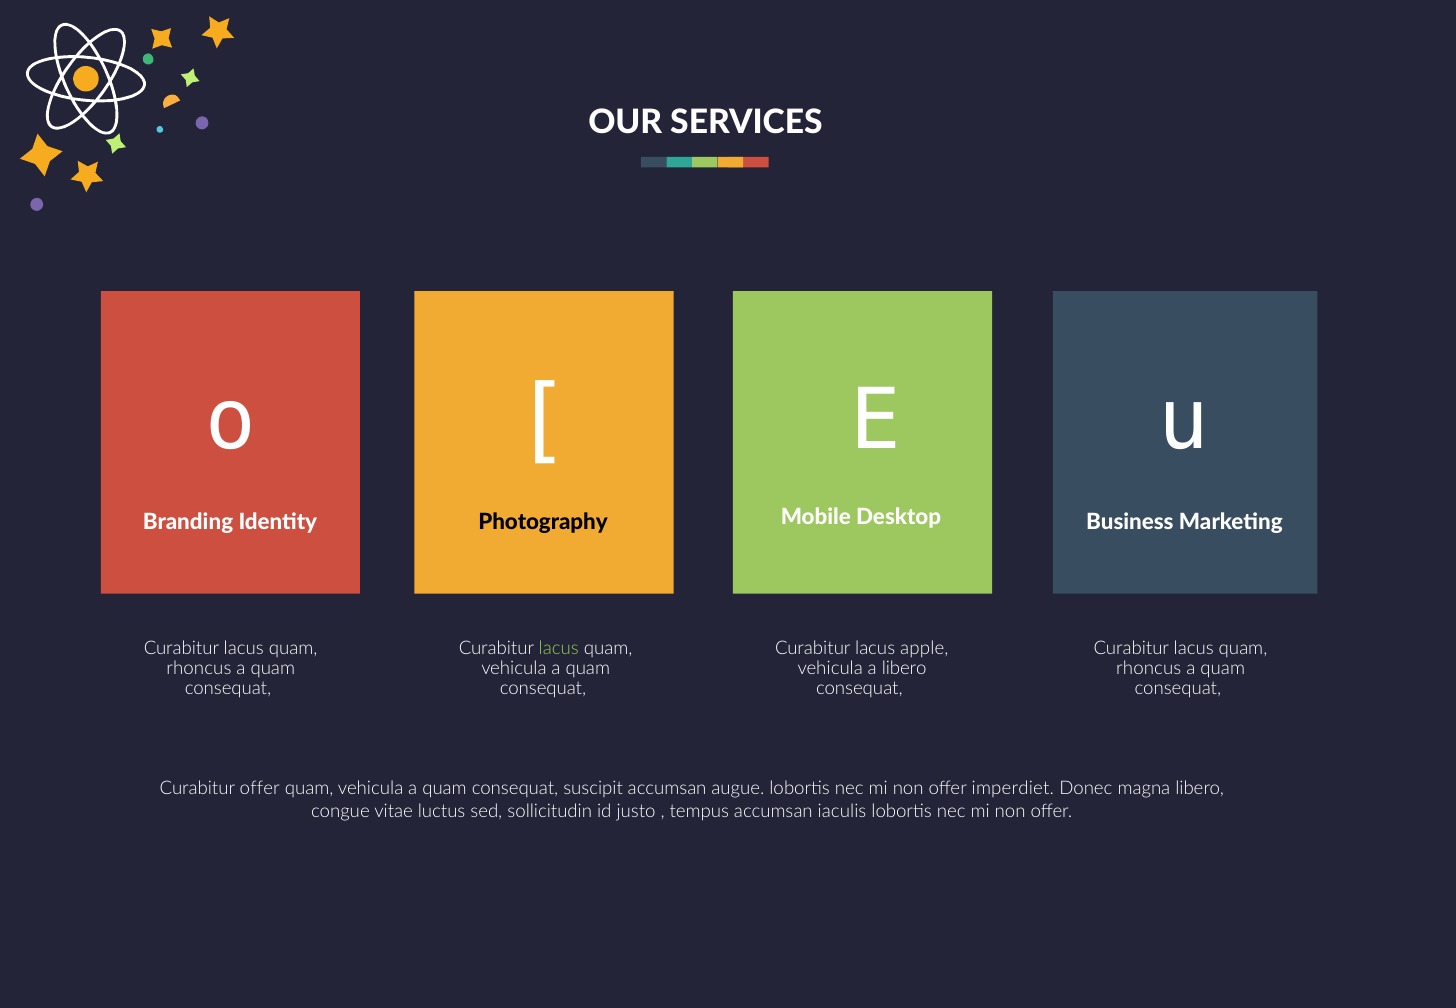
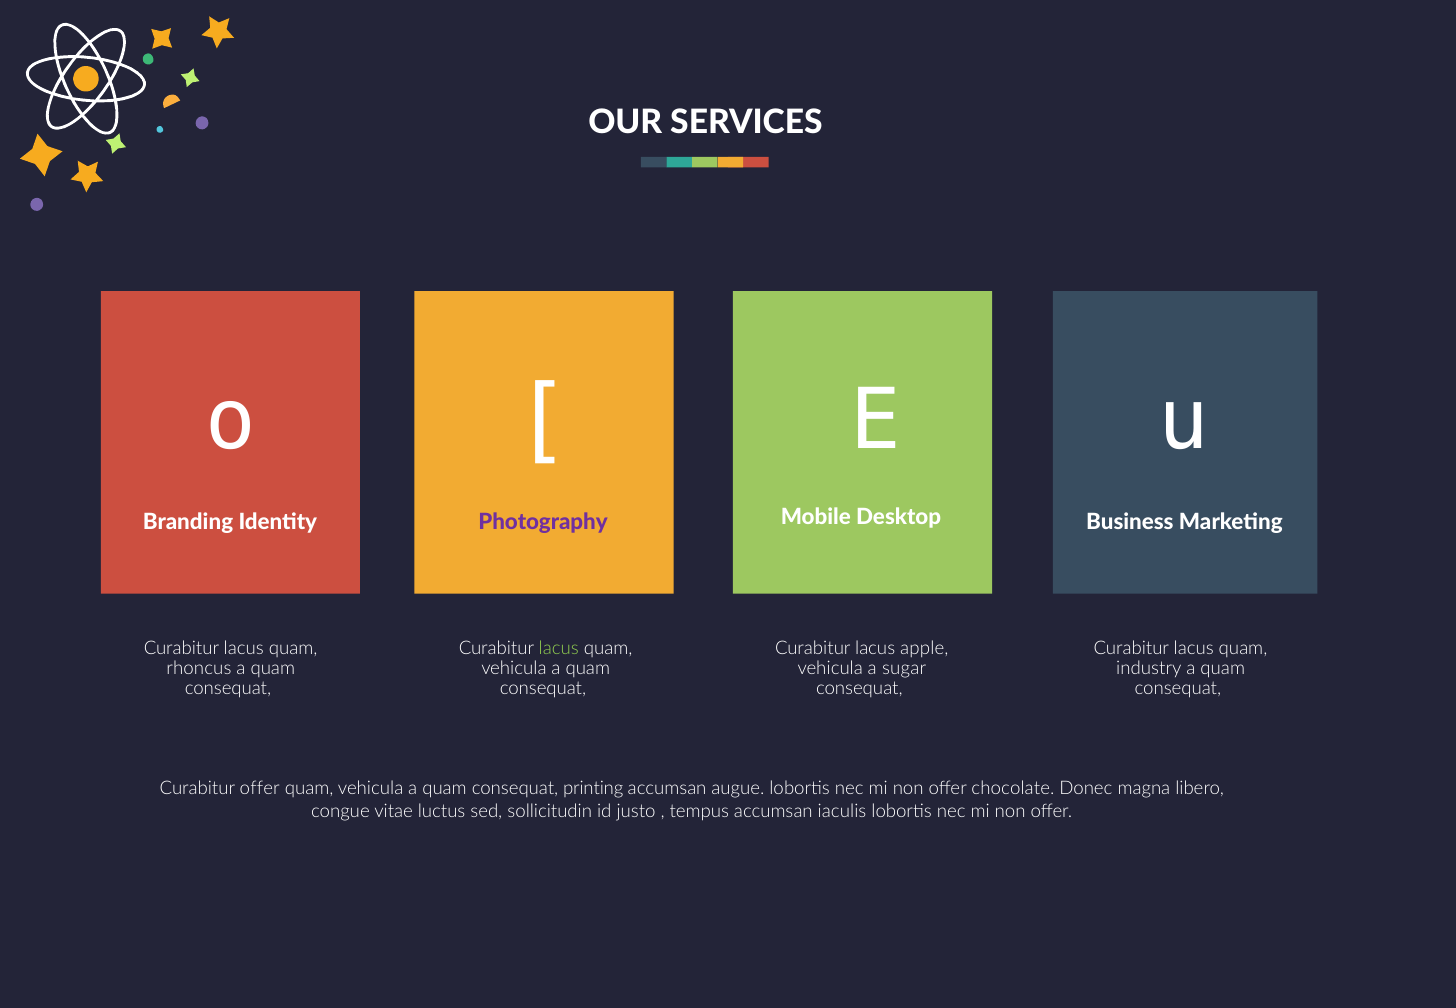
Photography colour: black -> purple
a libero: libero -> sugar
rhoncus at (1149, 669): rhoncus -> industry
suscipit: suscipit -> printing
imperdiet: imperdiet -> chocolate
